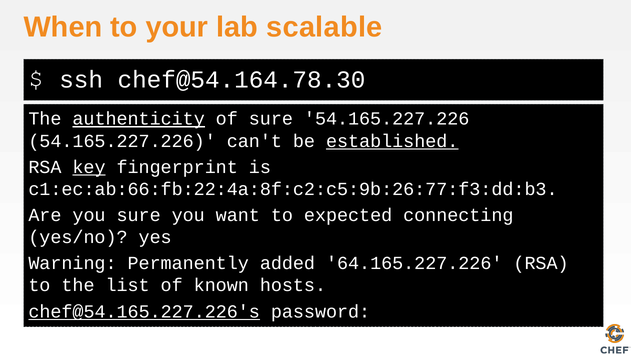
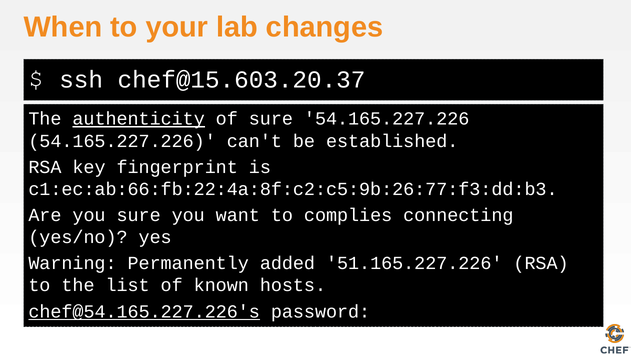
scalable: scalable -> changes
chef@54.164.78.30: chef@54.164.78.30 -> chef@15.603.20.37
established underline: present -> none
key underline: present -> none
expected: expected -> complies
64.165.227.226: 64.165.227.226 -> 51.165.227.226
